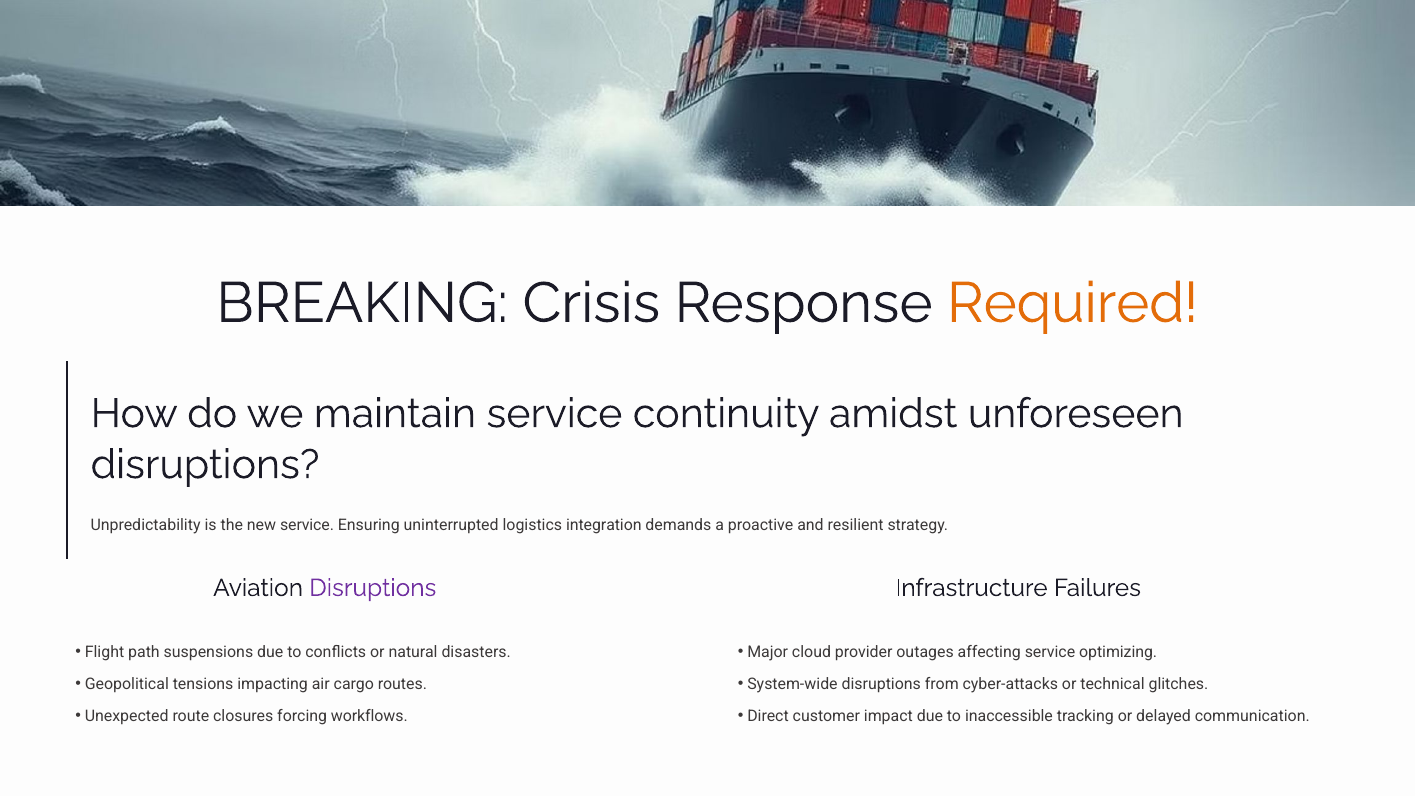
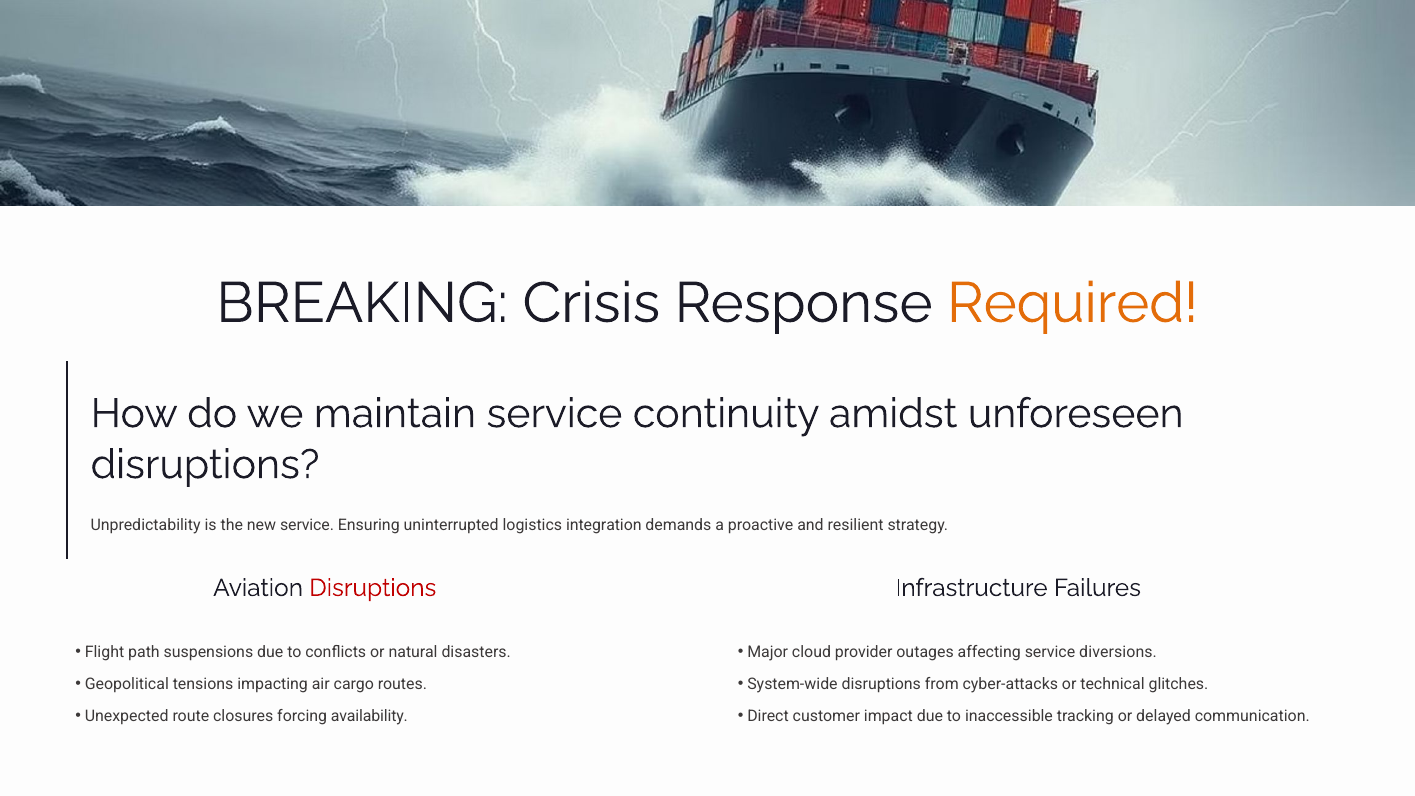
Disruptions at (373, 588) colour: purple -> red
optimizing: optimizing -> diversions
workflows: workflows -> availability
